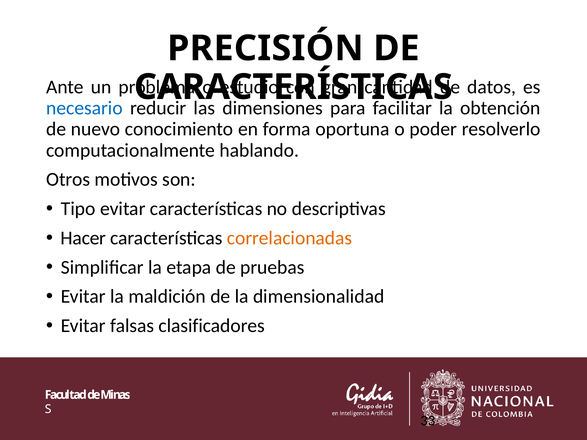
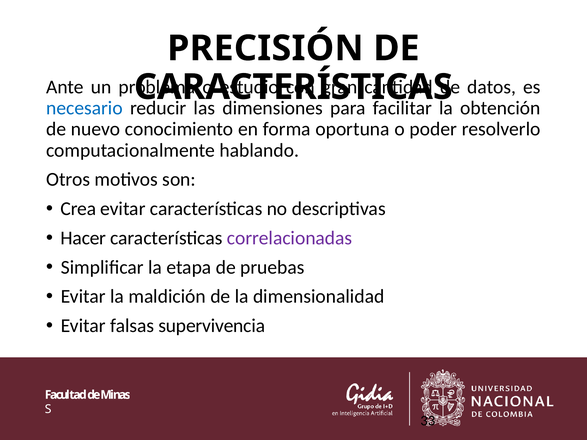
Tipo: Tipo -> Crea
correlacionadas colour: orange -> purple
clasificadores: clasificadores -> supervivencia
